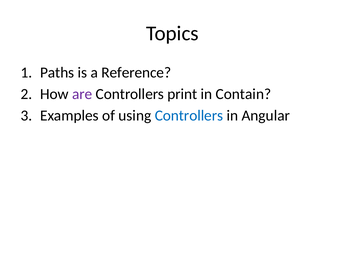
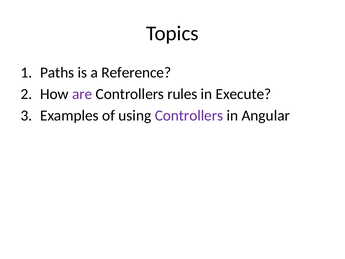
print: print -> rules
Contain: Contain -> Execute
Controllers at (189, 115) colour: blue -> purple
